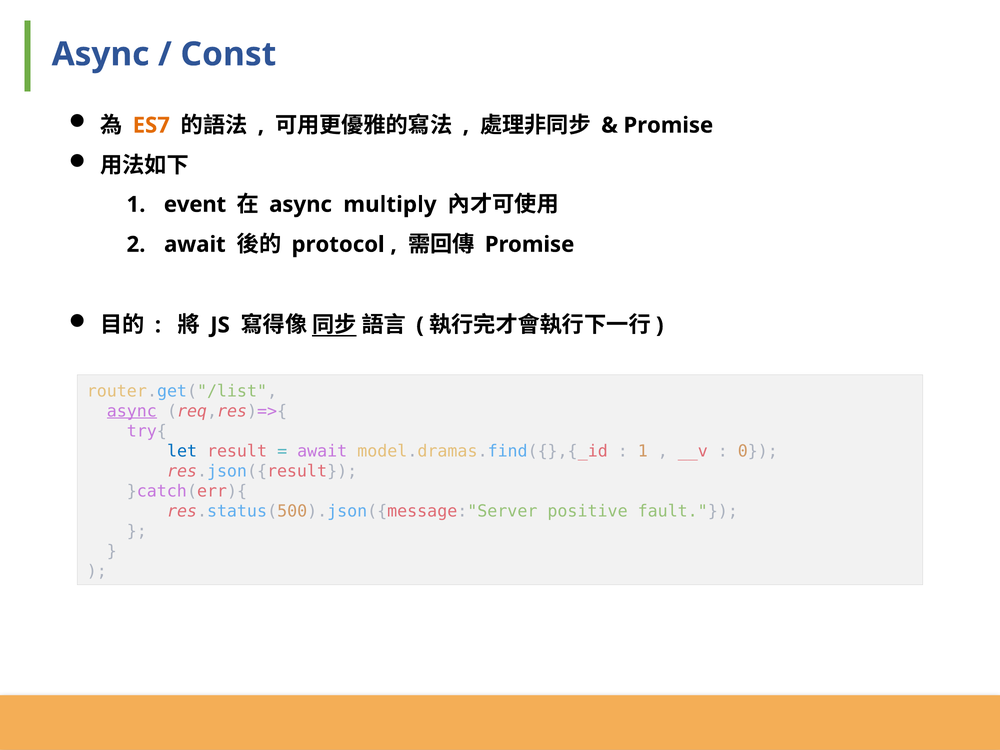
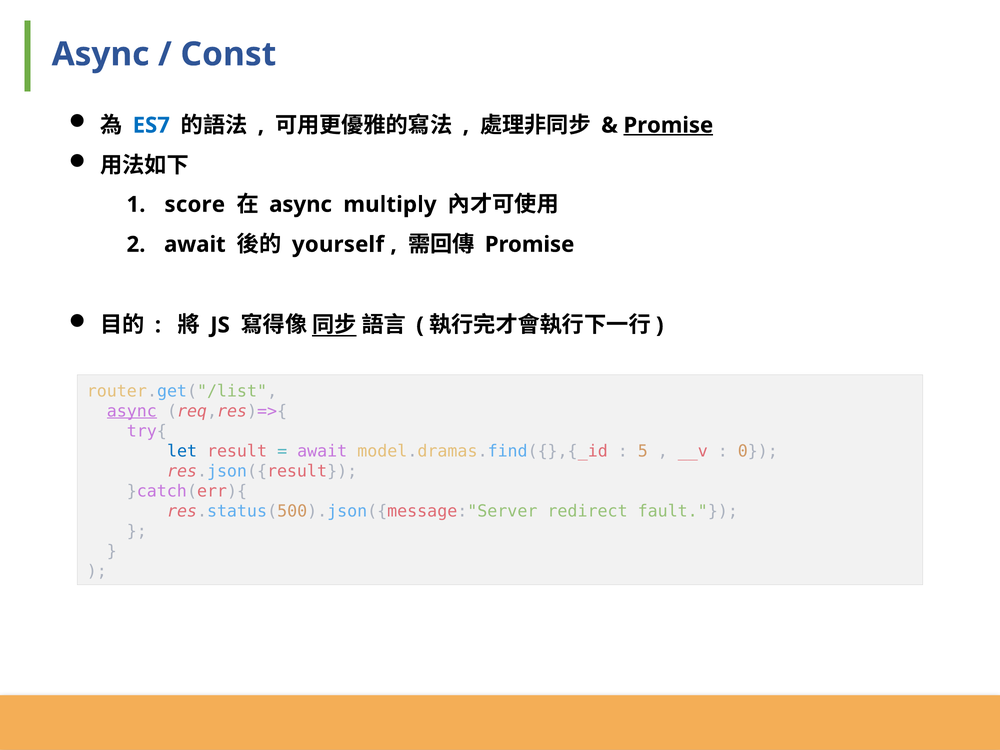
ES7 colour: orange -> blue
Promise at (668, 125) underline: none -> present
event: event -> score
protocol: protocol -> yourself
1 at (643, 451): 1 -> 5
positive: positive -> redirect
